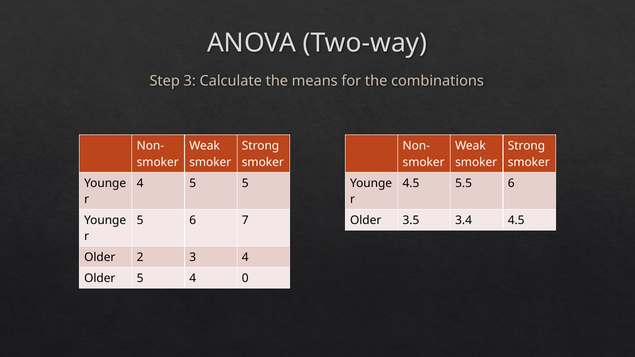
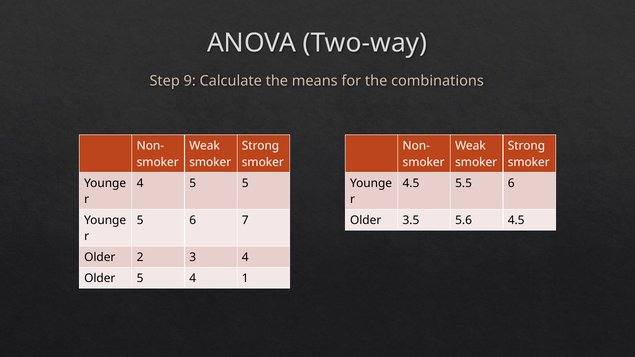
Step 3: 3 -> 9
3.4: 3.4 -> 5.6
0: 0 -> 1
